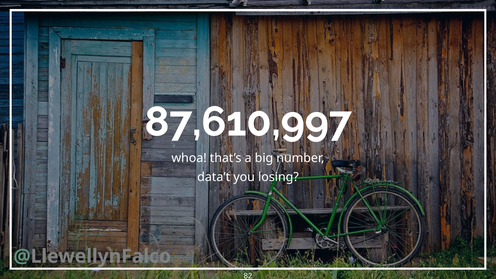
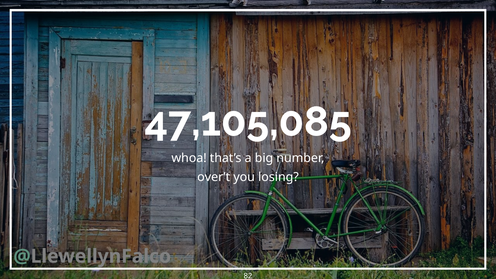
87,610,997: 87,610,997 -> 47,105,085
data’t: data’t -> over’t
